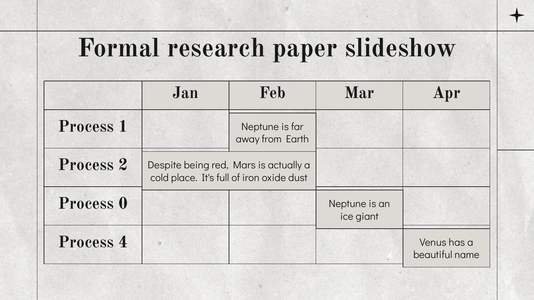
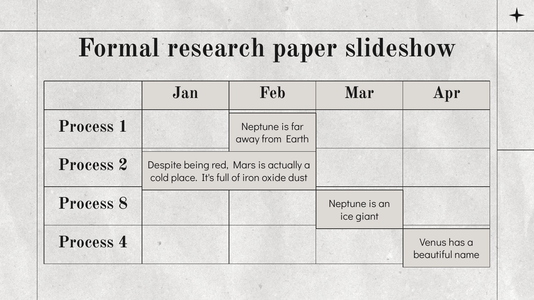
0: 0 -> 8
